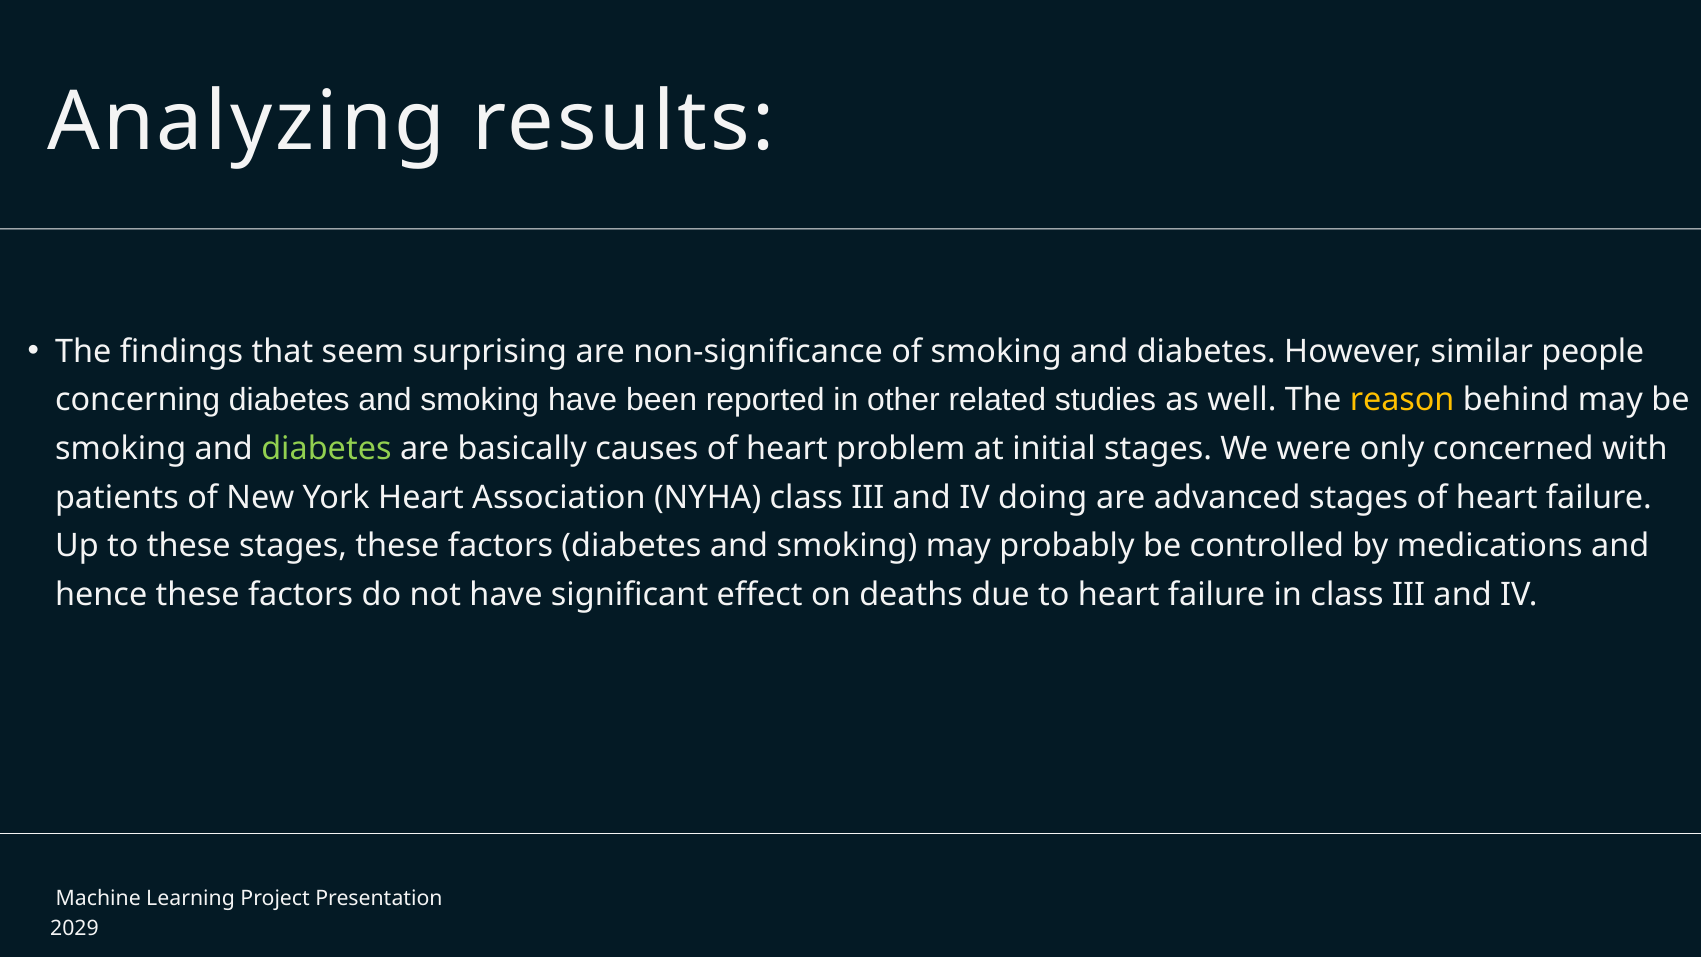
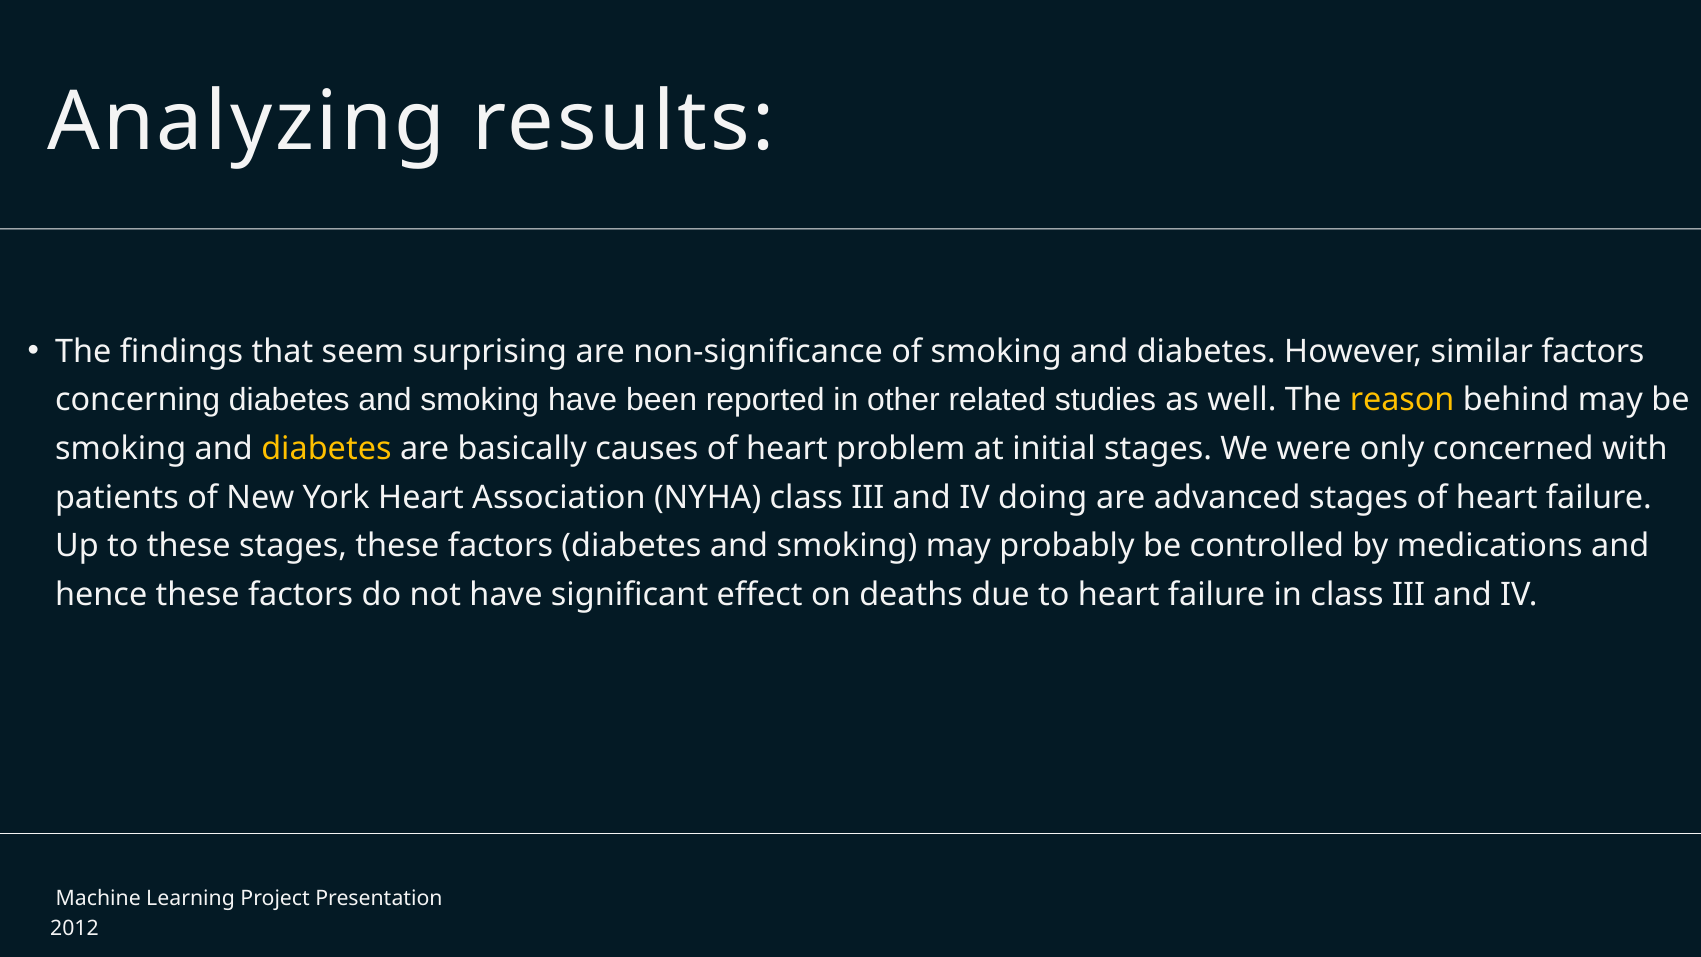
similar people: people -> factors
diabetes at (326, 449) colour: light green -> yellow
2029: 2029 -> 2012
